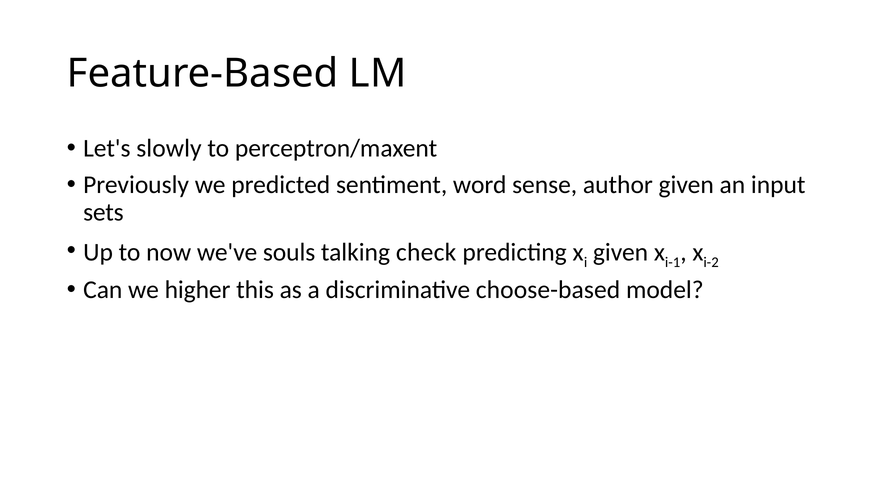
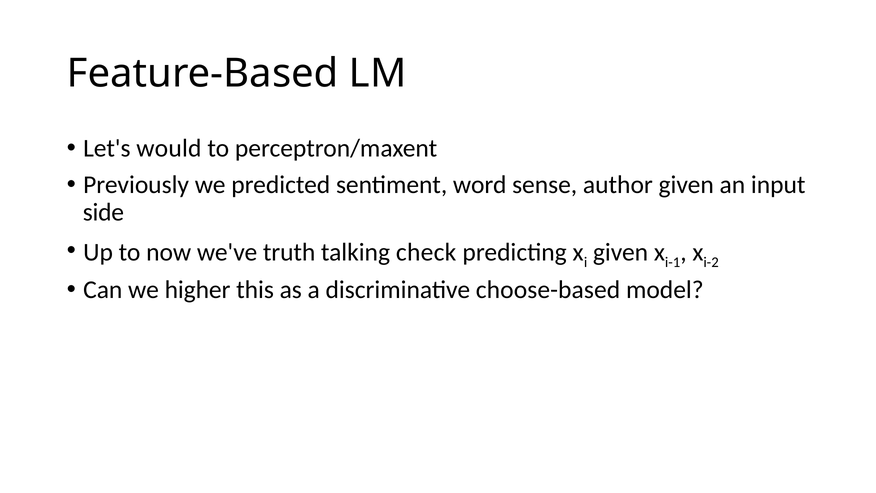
slowly: slowly -> would
sets: sets -> side
souls: souls -> truth
